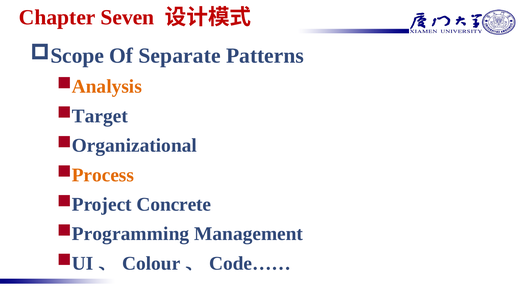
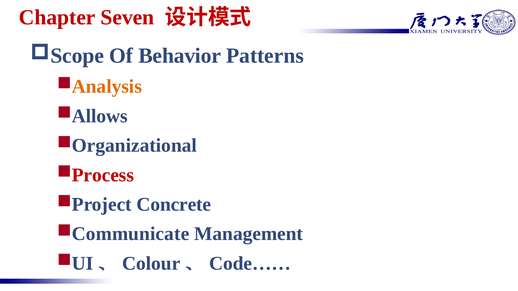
Separate: Separate -> Behavior
Target: Target -> Allows
Process colour: orange -> red
Programming: Programming -> Communicate
